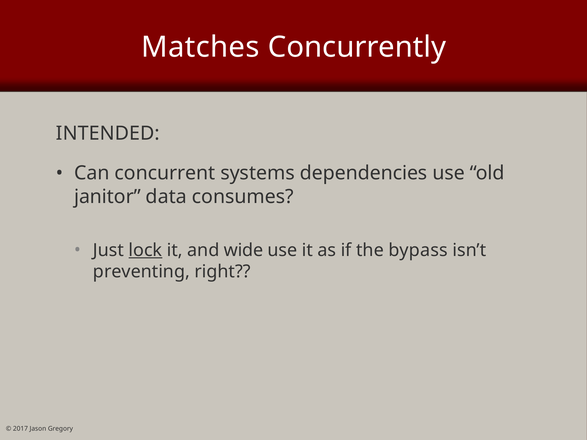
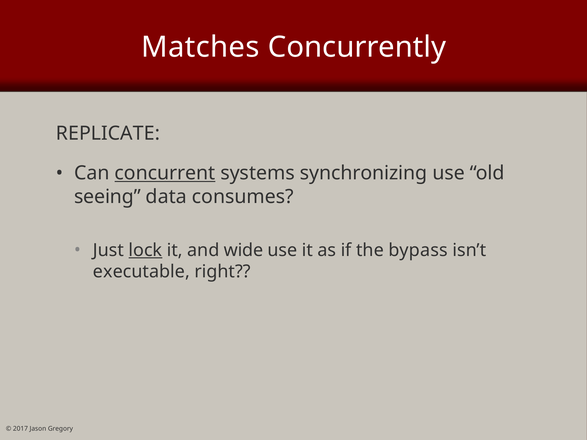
INTENDED: INTENDED -> REPLICATE
concurrent underline: none -> present
dependencies: dependencies -> synchronizing
janitor: janitor -> seeing
preventing: preventing -> executable
